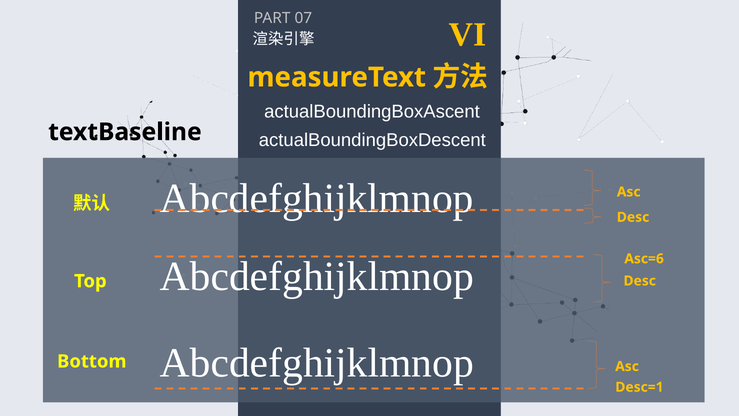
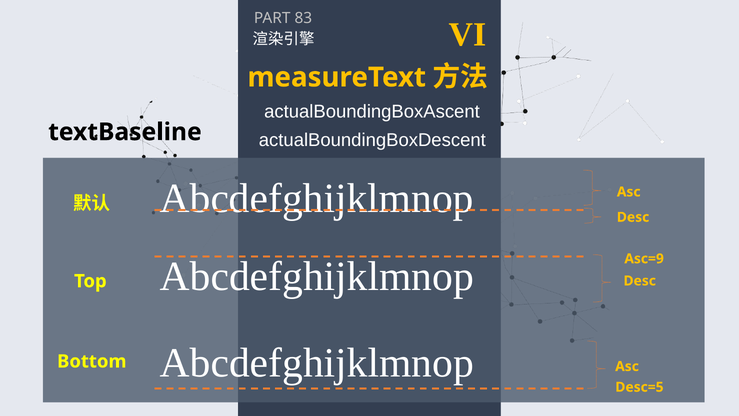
07: 07 -> 83
Asc=6: Asc=6 -> Asc=9
Desc=1: Desc=1 -> Desc=5
